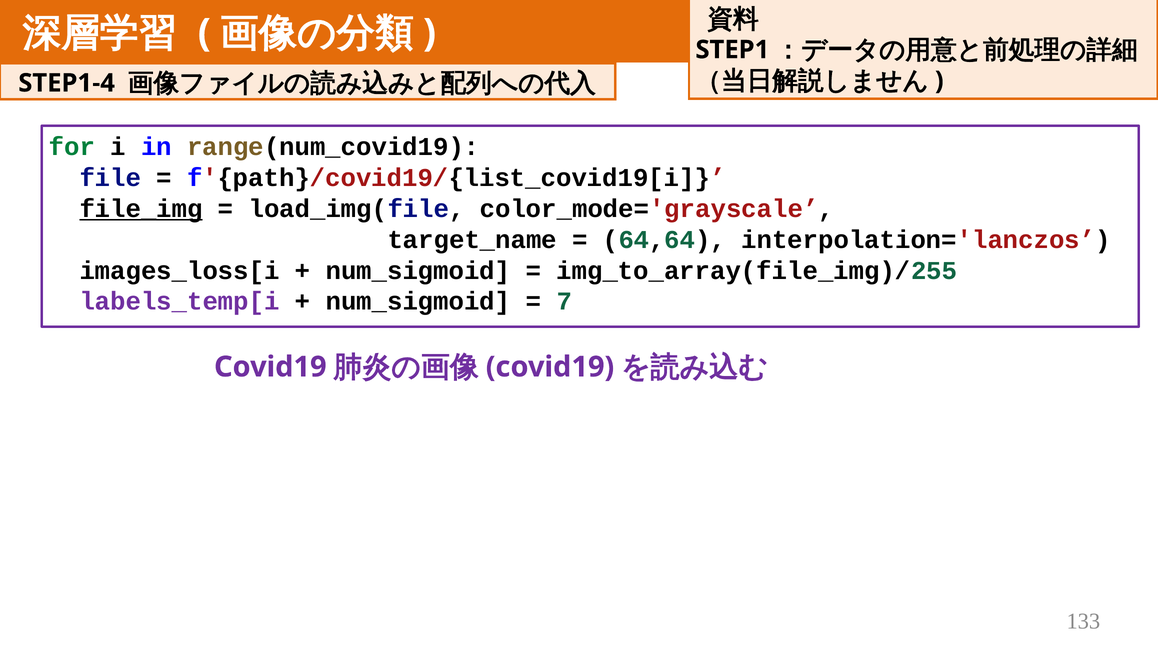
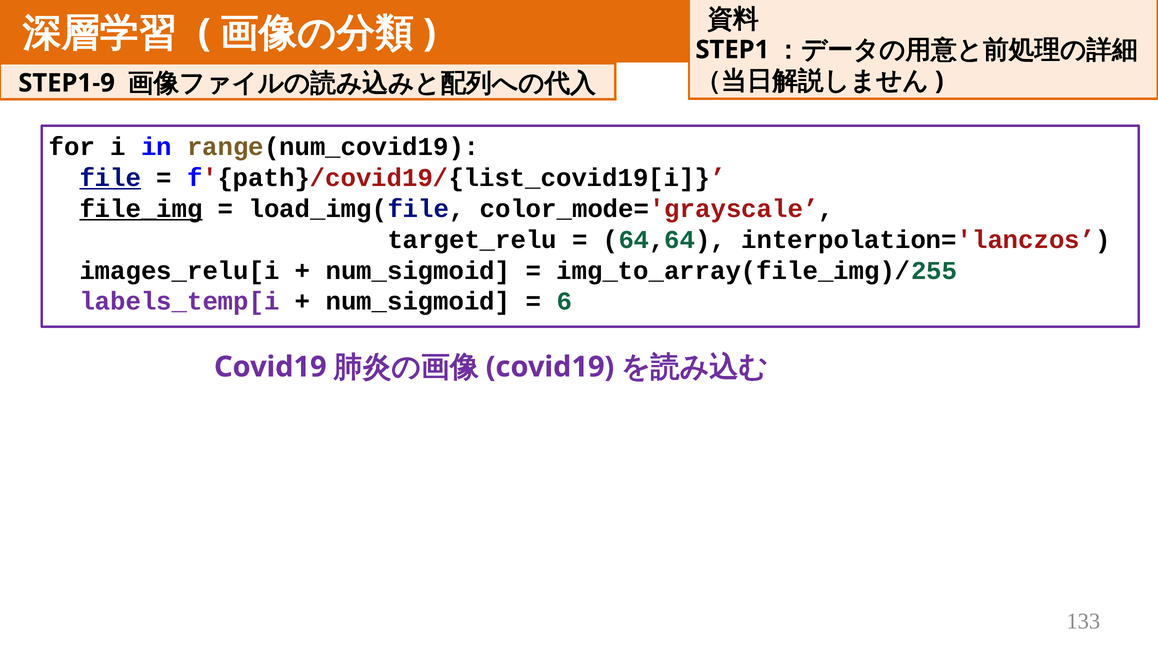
STEP1-4: STEP1-4 -> STEP1-9
for colour: green -> black
file underline: none -> present
target_name: target_name -> target_relu
images_loss[i: images_loss[i -> images_relu[i
7: 7 -> 6
